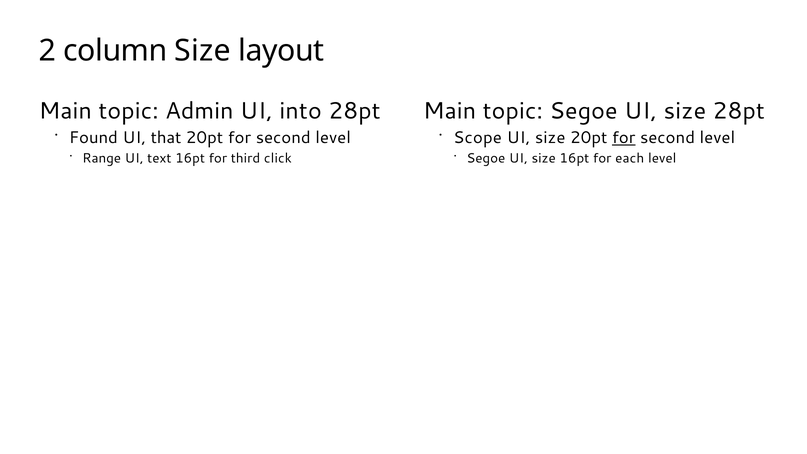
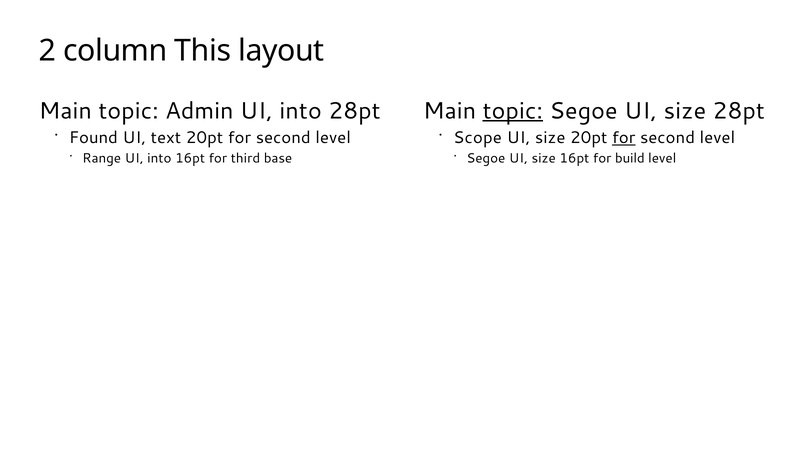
column Size: Size -> This
topic at (513, 111) underline: none -> present
that: that -> text
text at (159, 158): text -> into
click: click -> base
each: each -> build
